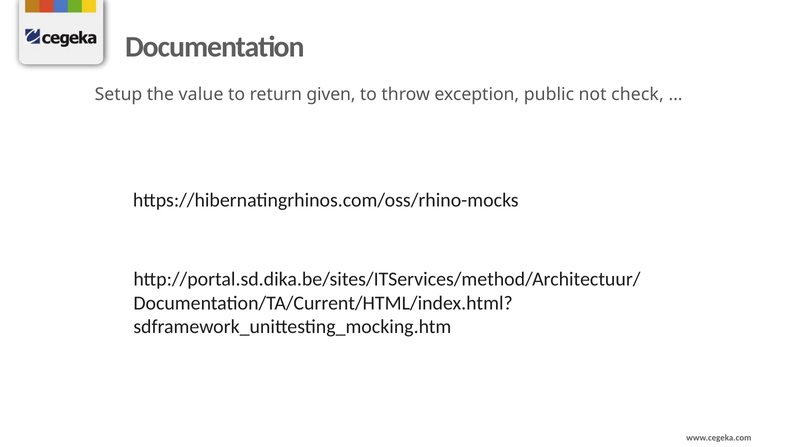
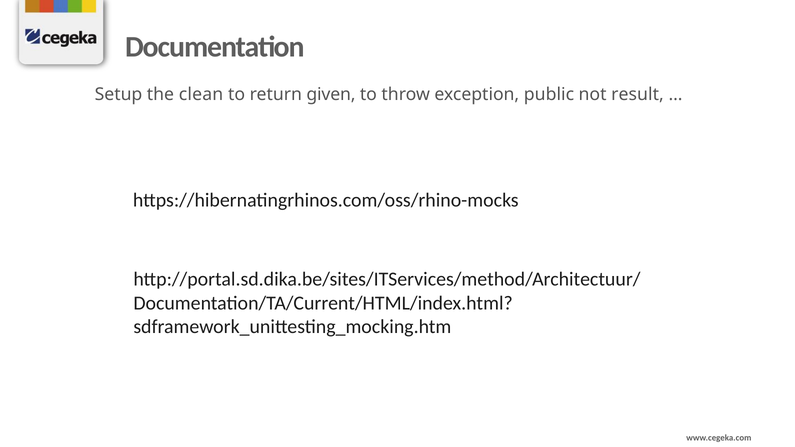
value: value -> clean
check: check -> result
